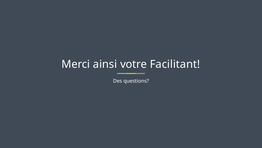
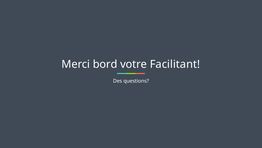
ainsi: ainsi -> bord
